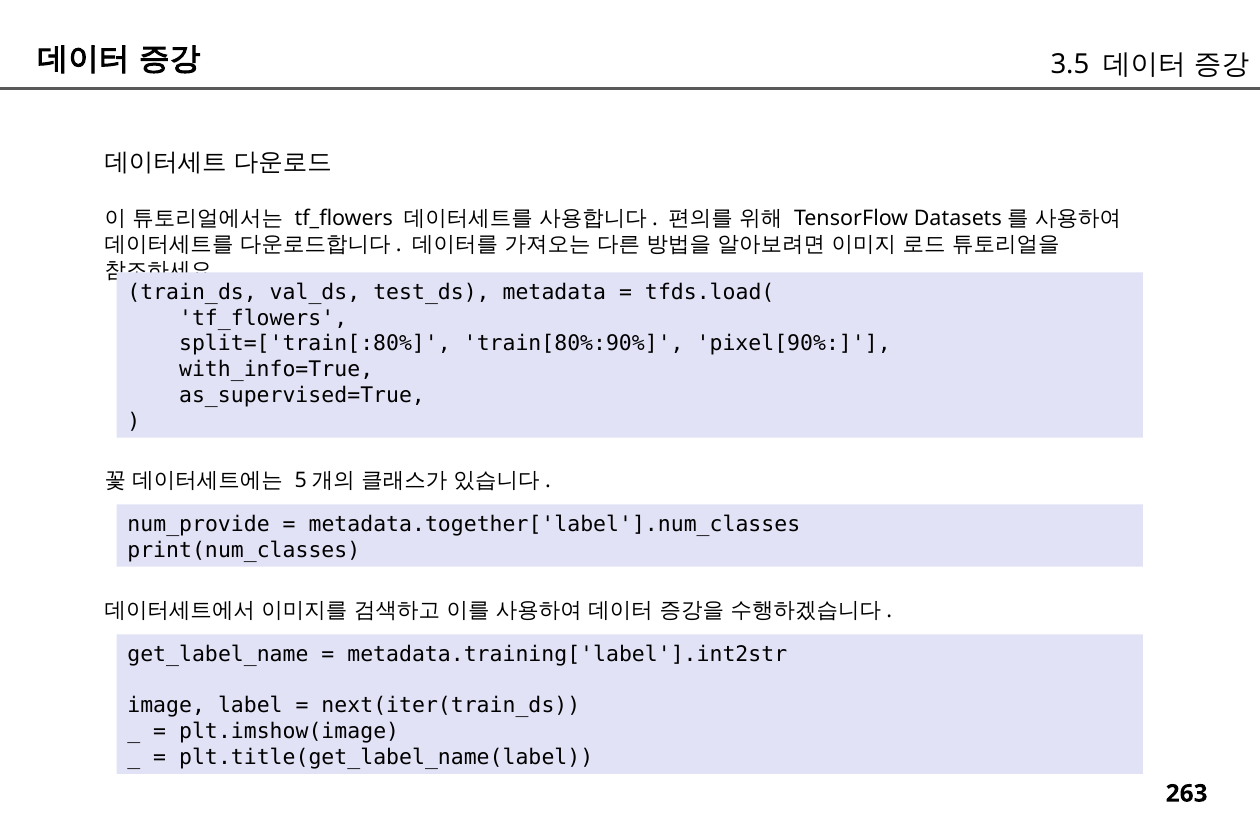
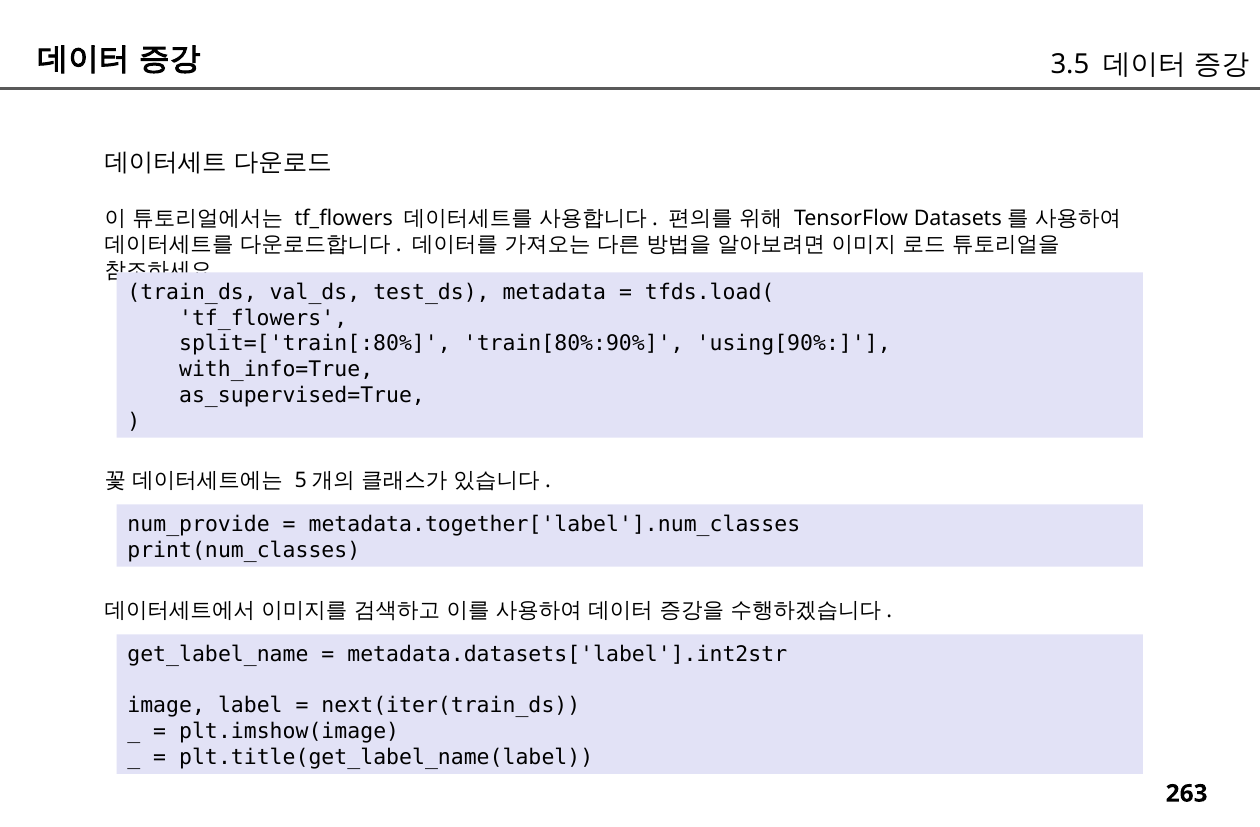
pixel[90%: pixel[90% -> using[90%
metadata.training['label'].int2str: metadata.training['label'].int2str -> metadata.datasets['label'].int2str
